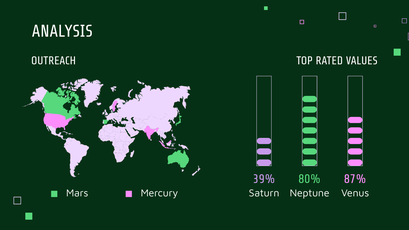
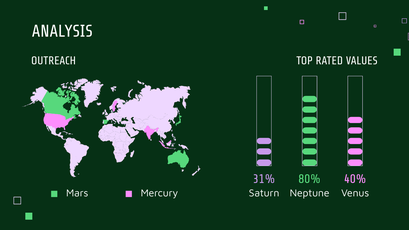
39%: 39% -> 31%
87%: 87% -> 40%
